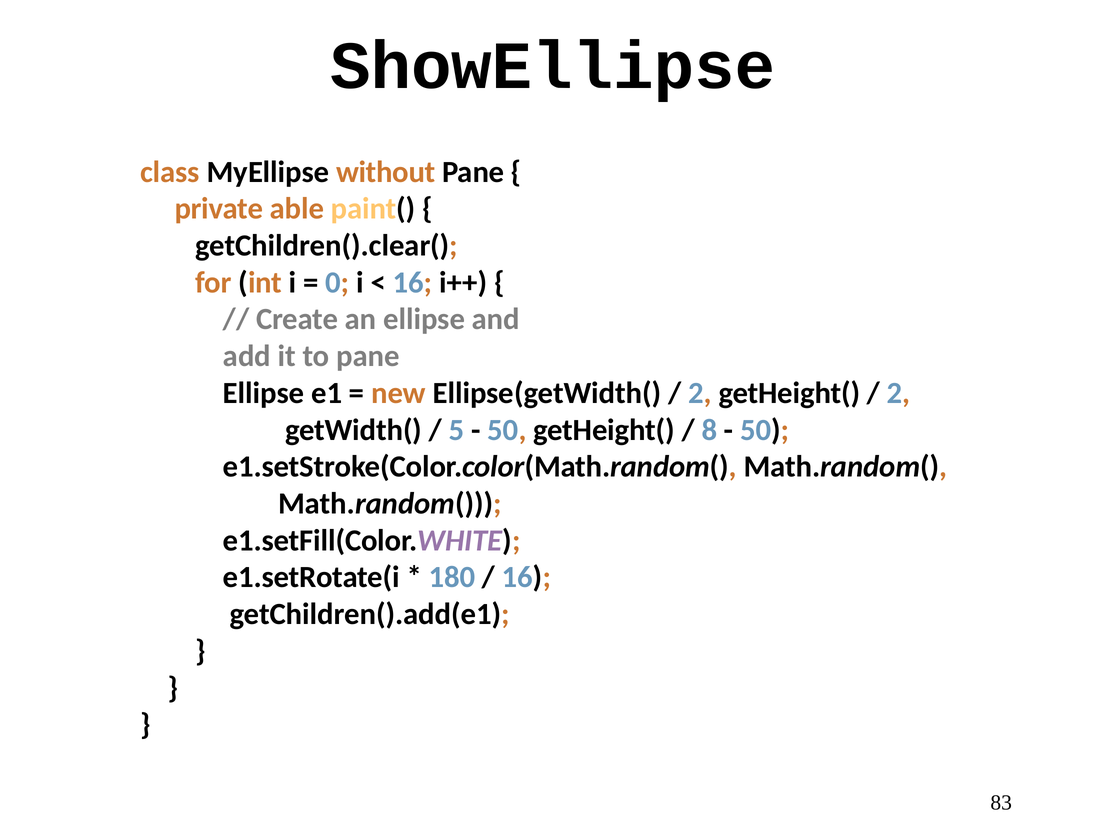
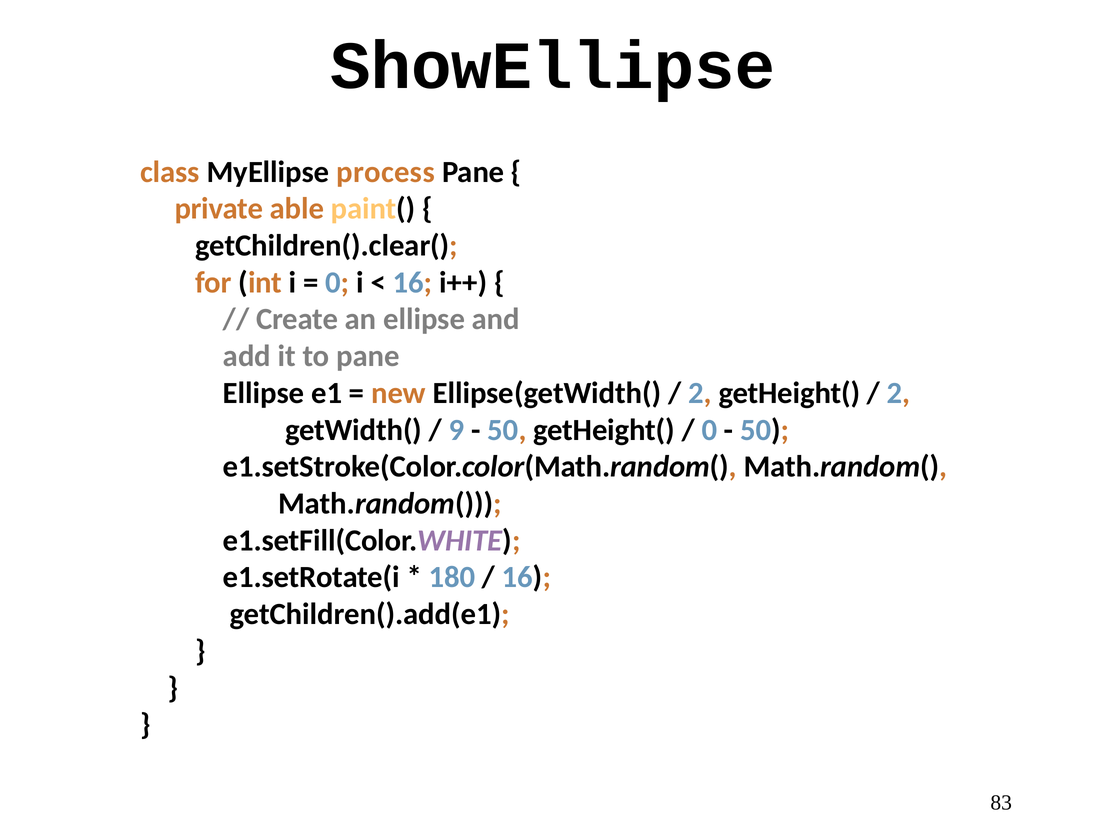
without: without -> process
5: 5 -> 9
8 at (709, 430): 8 -> 0
